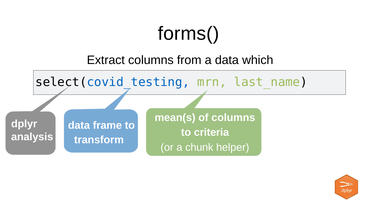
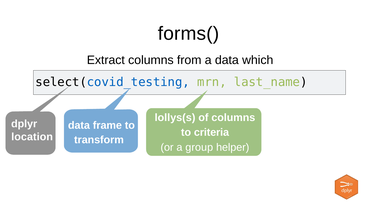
mean(s: mean(s -> lollys(s
analysis: analysis -> location
chunk: chunk -> group
